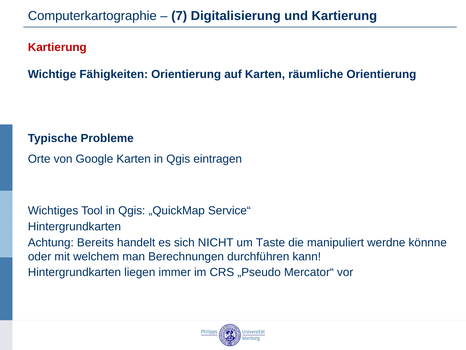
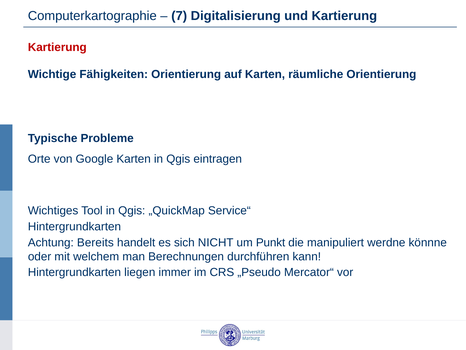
Taste: Taste -> Punkt
